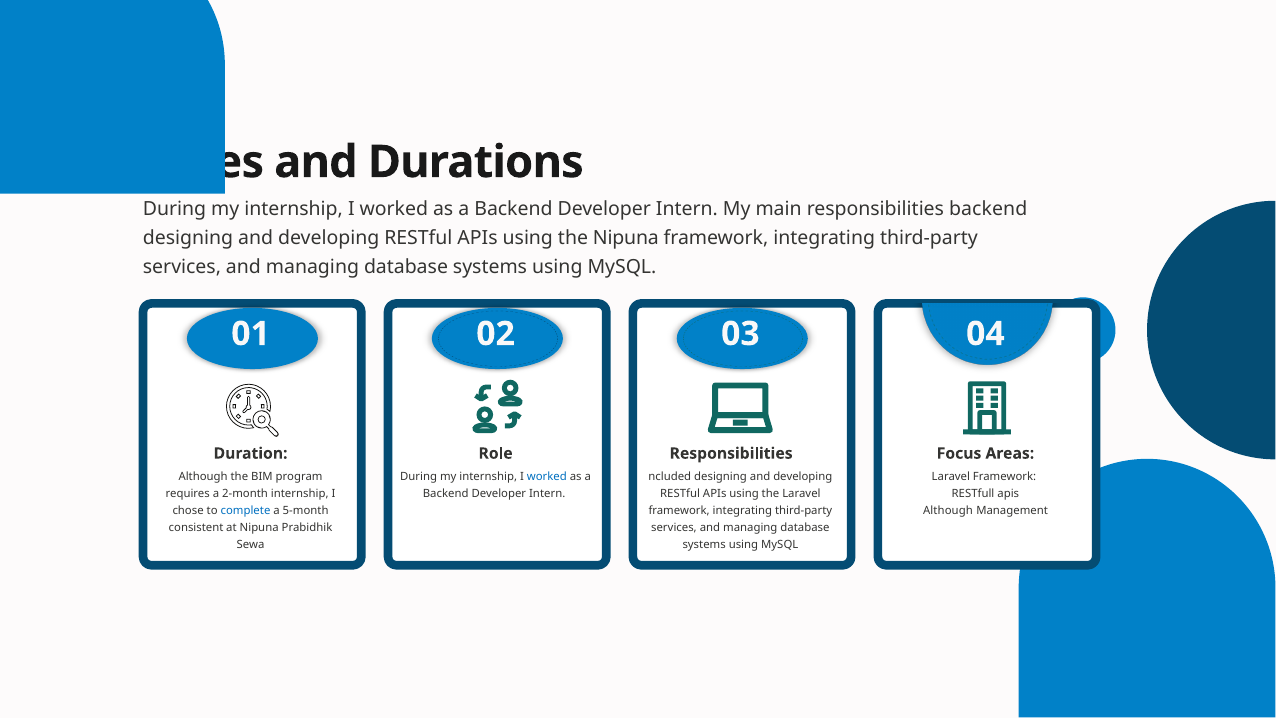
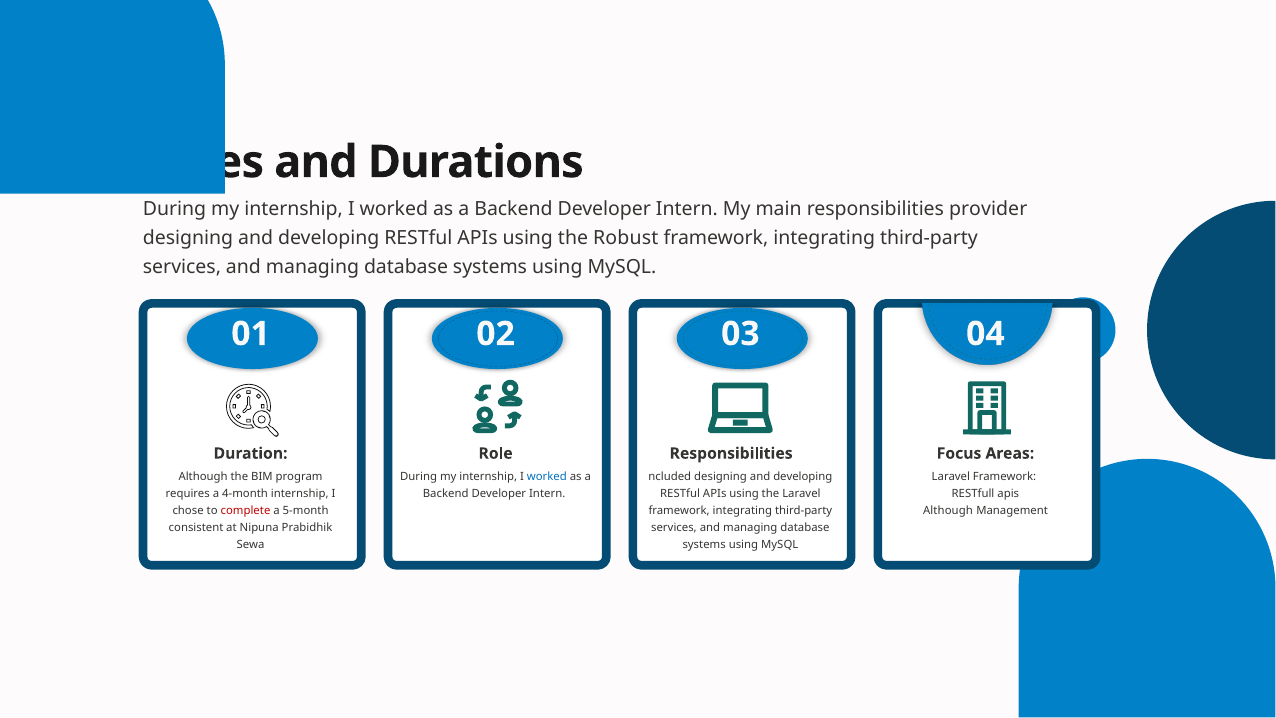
responsibilities backend: backend -> provider
the Nipuna: Nipuna -> Robust
2-month: 2-month -> 4-month
complete colour: blue -> red
